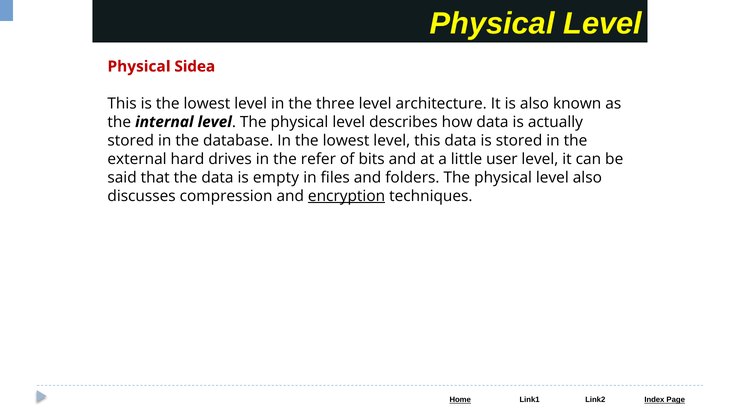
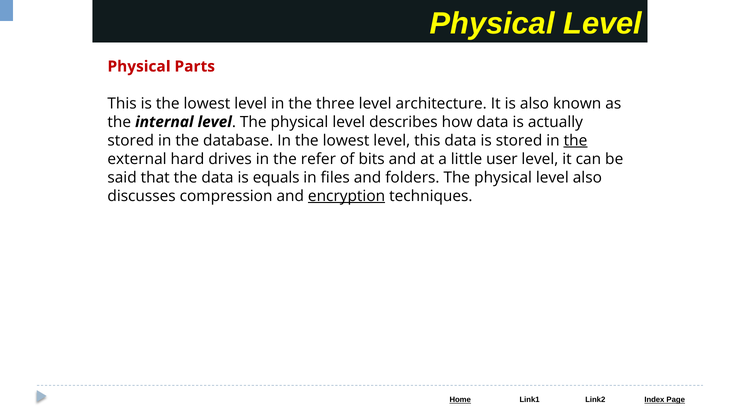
Sidea: Sidea -> Parts
the at (576, 141) underline: none -> present
empty: empty -> equals
